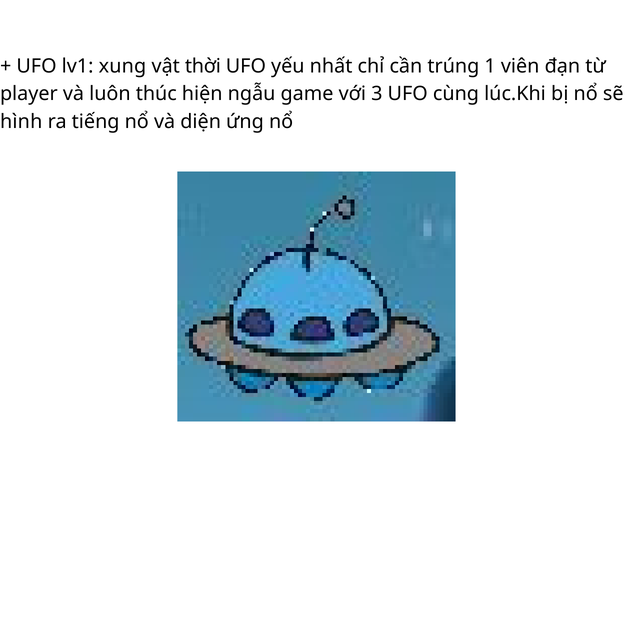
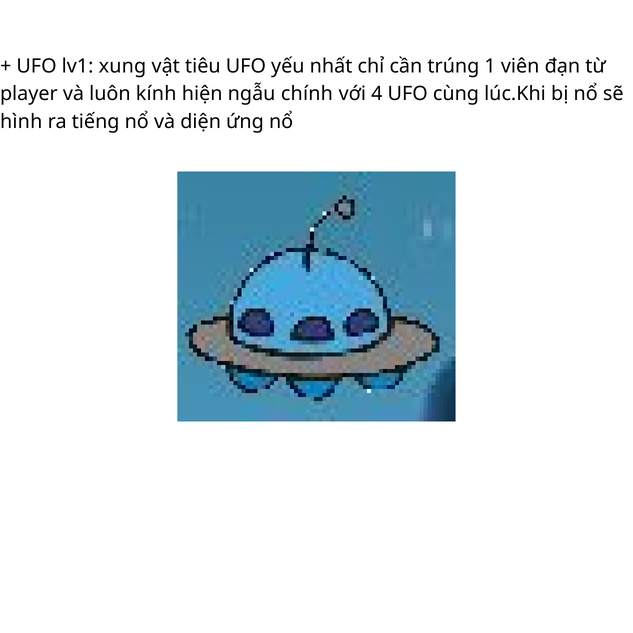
thời: thời -> tiêu
thúc: thúc -> kính
game: game -> chính
3: 3 -> 4
